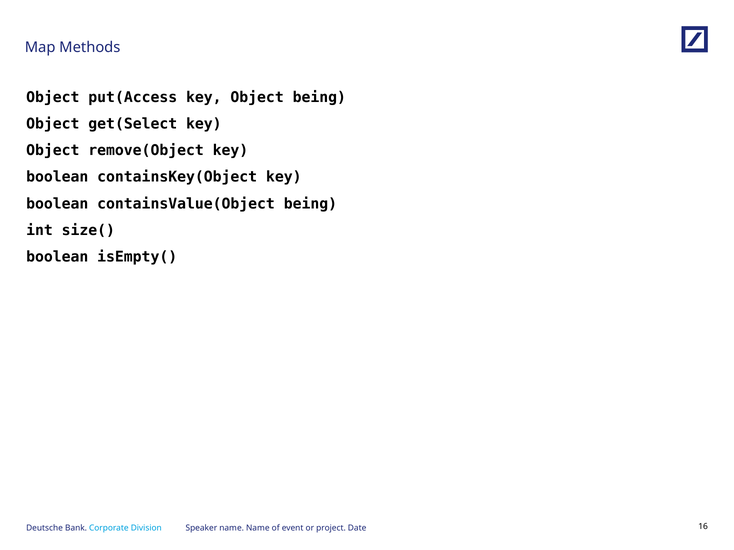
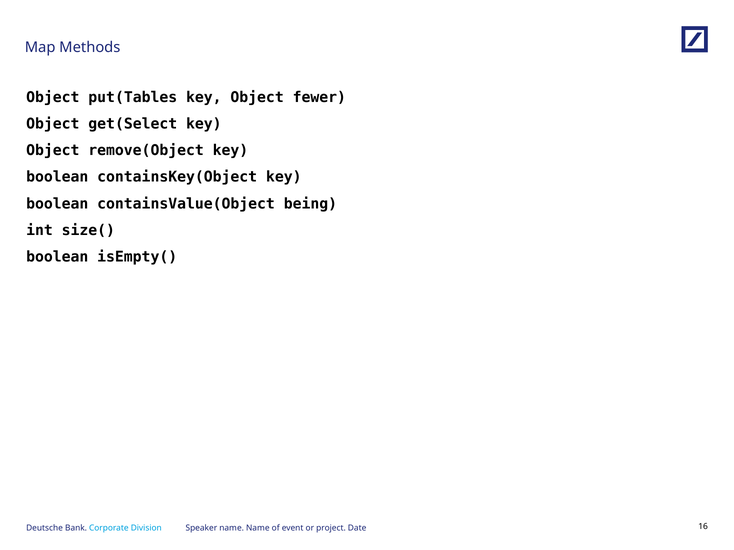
put(Access: put(Access -> put(Tables
Object being: being -> fewer
